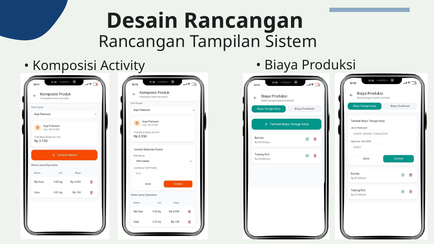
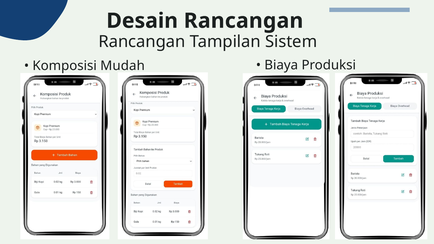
Activity: Activity -> Mudah
